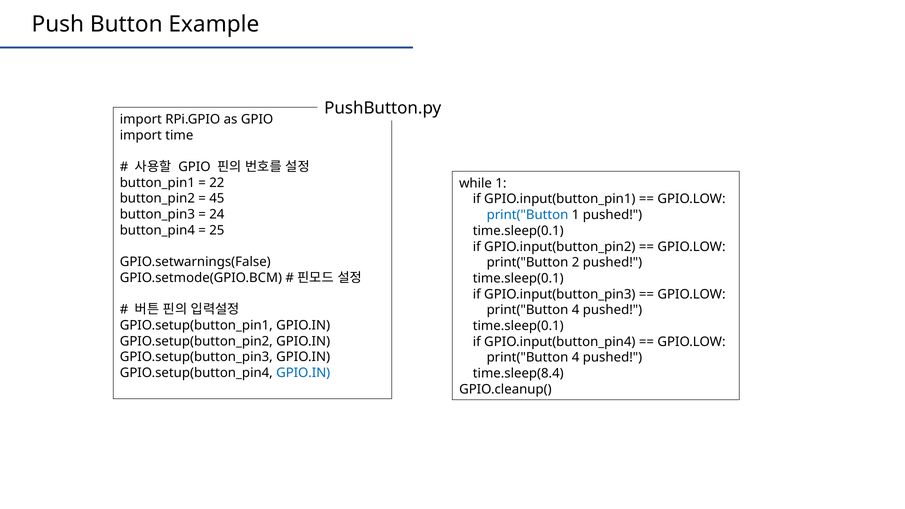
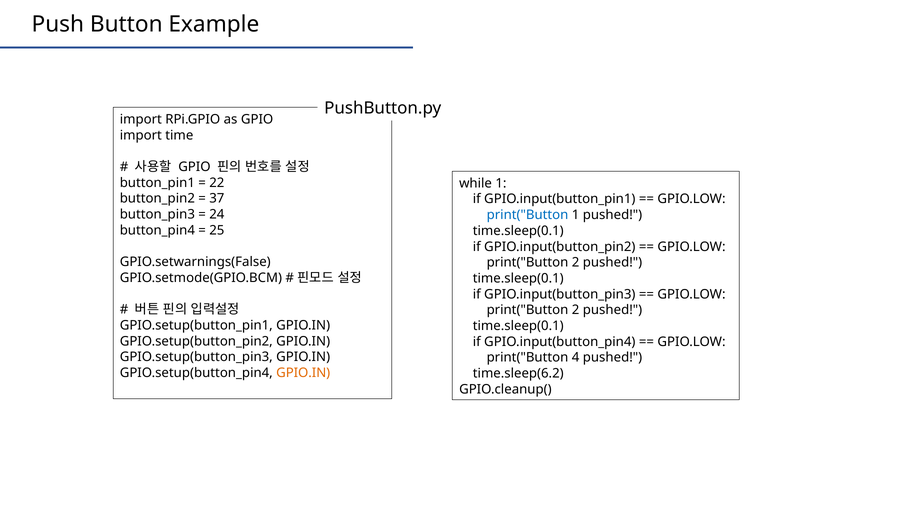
45: 45 -> 37
4 at (576, 310): 4 -> 2
GPIO.IN at (303, 373) colour: blue -> orange
time.sleep(8.4: time.sleep(8.4 -> time.sleep(6.2
